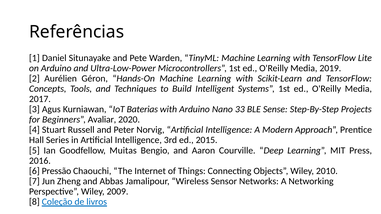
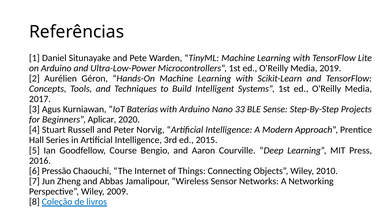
Avaliar: Avaliar -> Aplicar
Muitas: Muitas -> Course
